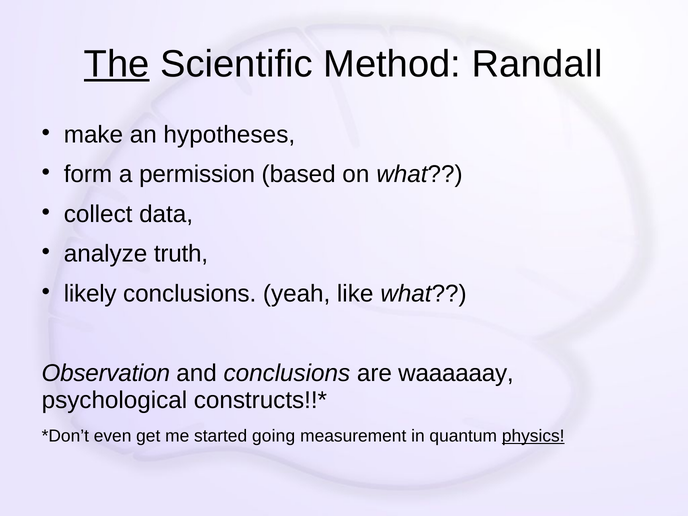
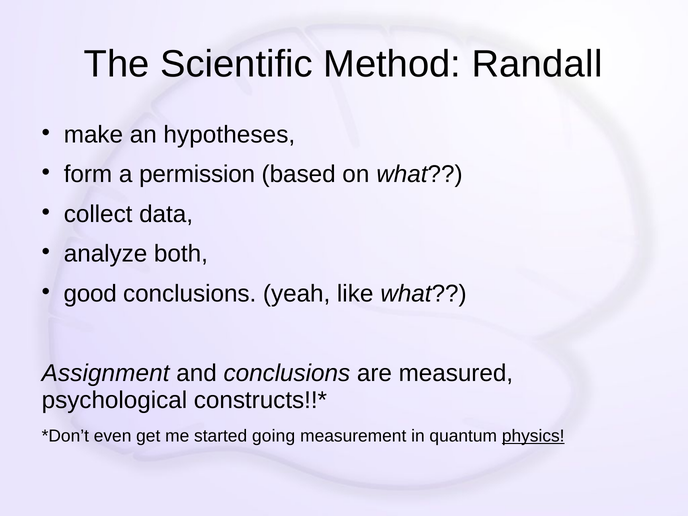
The underline: present -> none
truth: truth -> both
likely: likely -> good
Observation: Observation -> Assignment
waaaaaay: waaaaaay -> measured
